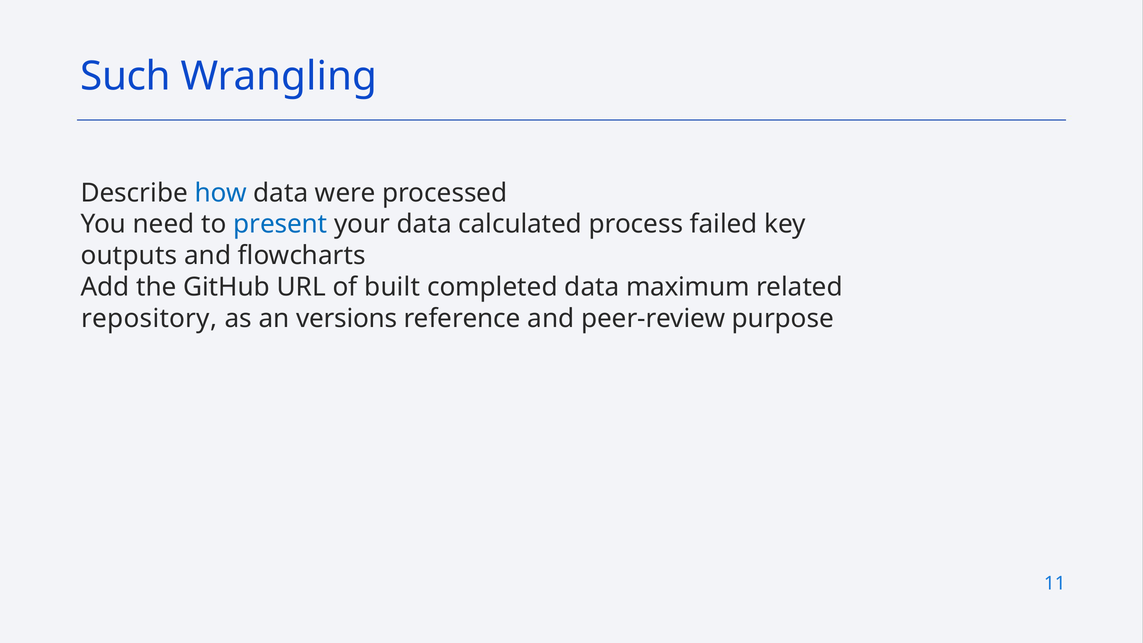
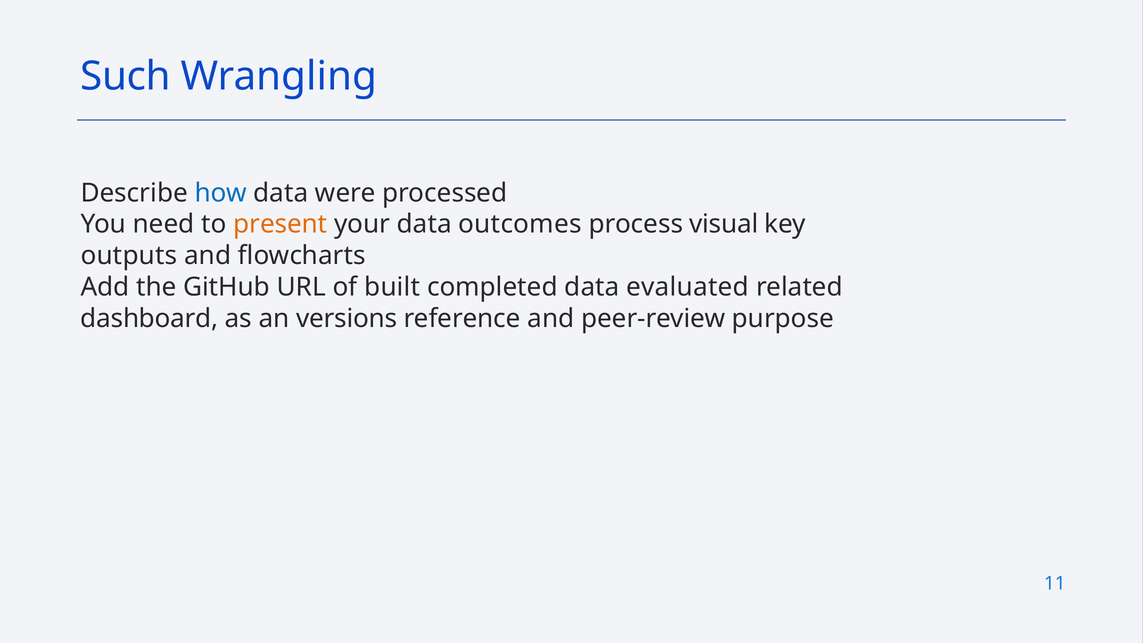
present colour: blue -> orange
calculated: calculated -> outcomes
failed: failed -> visual
maximum: maximum -> evaluated
repository: repository -> dashboard
